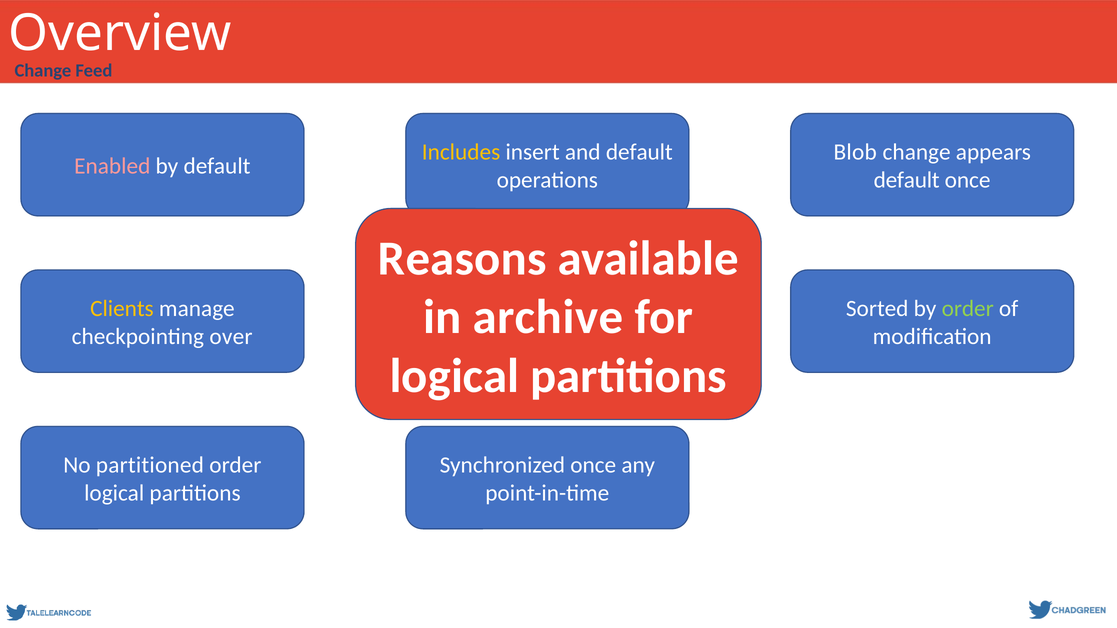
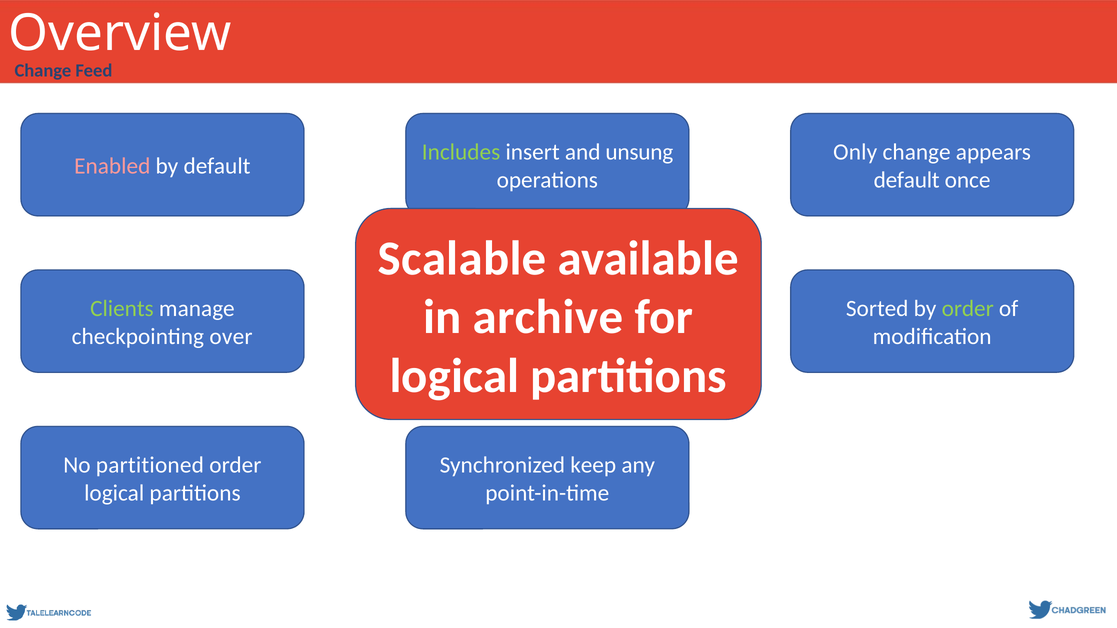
Includes colour: yellow -> light green
and default: default -> unsung
Blob: Blob -> Only
Reasons: Reasons -> Scalable
Clients colour: yellow -> light green
Synchronized once: once -> keep
